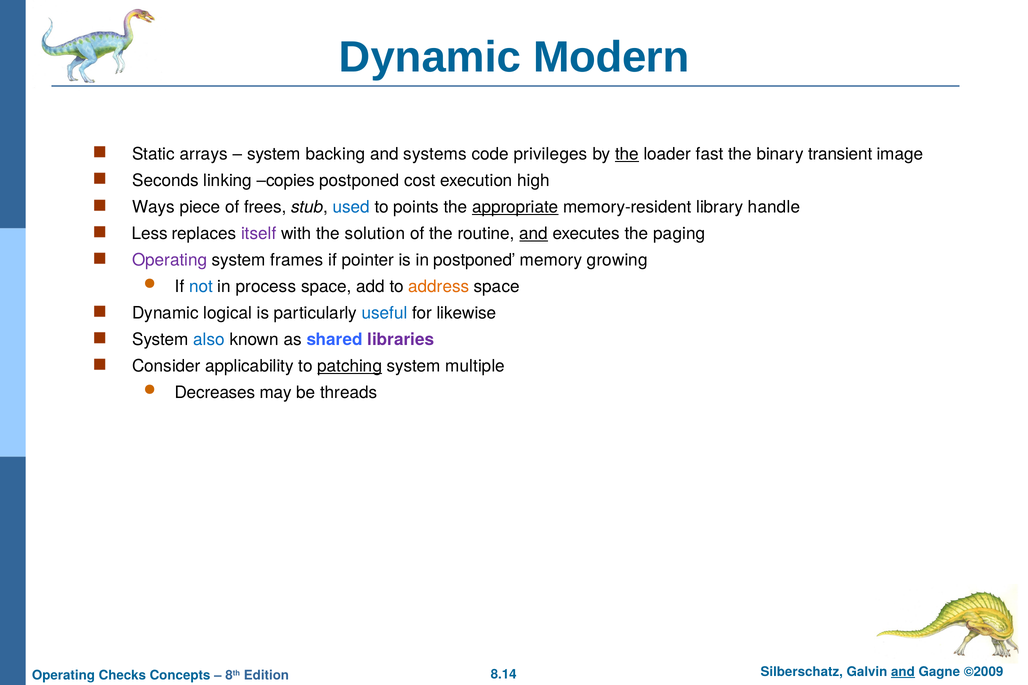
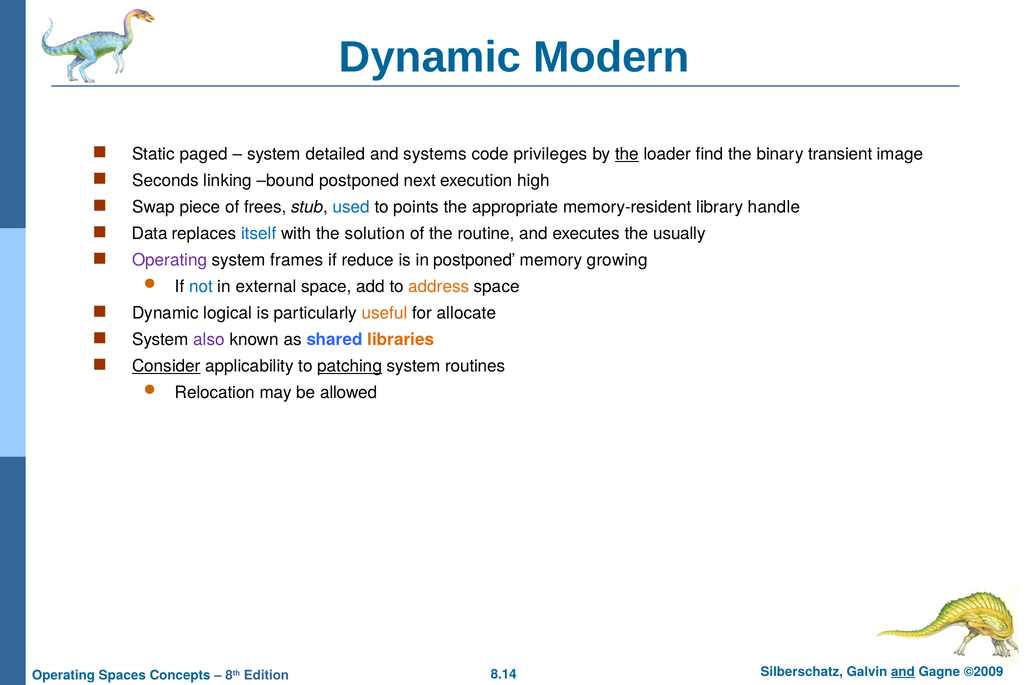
arrays: arrays -> paged
backing: backing -> detailed
fast: fast -> find
copies: copies -> bound
cost: cost -> next
Ways: Ways -> Swap
appropriate underline: present -> none
Less: Less -> Data
itself colour: purple -> blue
and at (534, 234) underline: present -> none
paging: paging -> usually
pointer: pointer -> reduce
process: process -> external
useful colour: blue -> orange
likewise: likewise -> allocate
also colour: blue -> purple
libraries colour: purple -> orange
Consider underline: none -> present
multiple: multiple -> routines
Decreases: Decreases -> Relocation
threads: threads -> allowed
Checks: Checks -> Spaces
